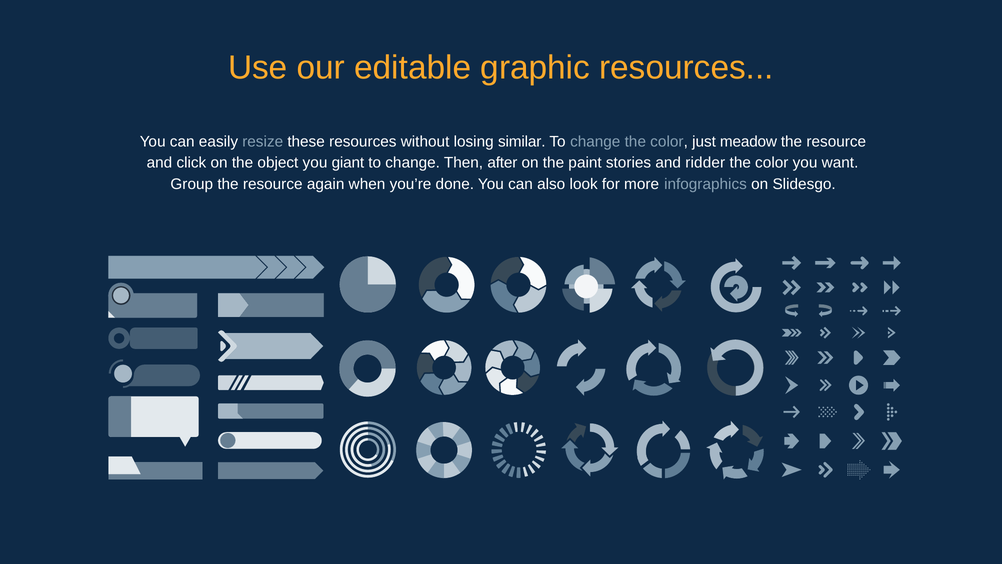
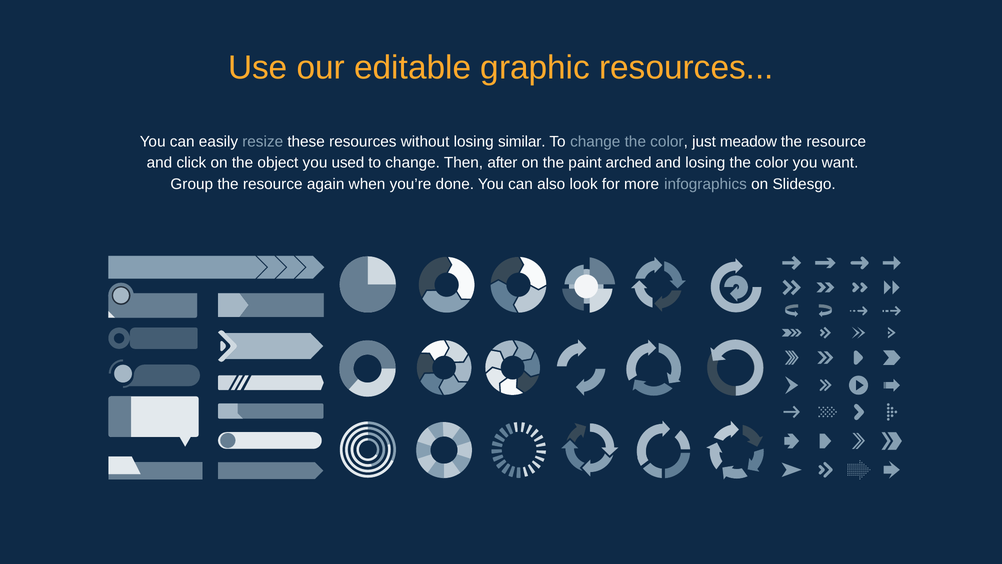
giant: giant -> used
stories: stories -> arched
and ridder: ridder -> losing
